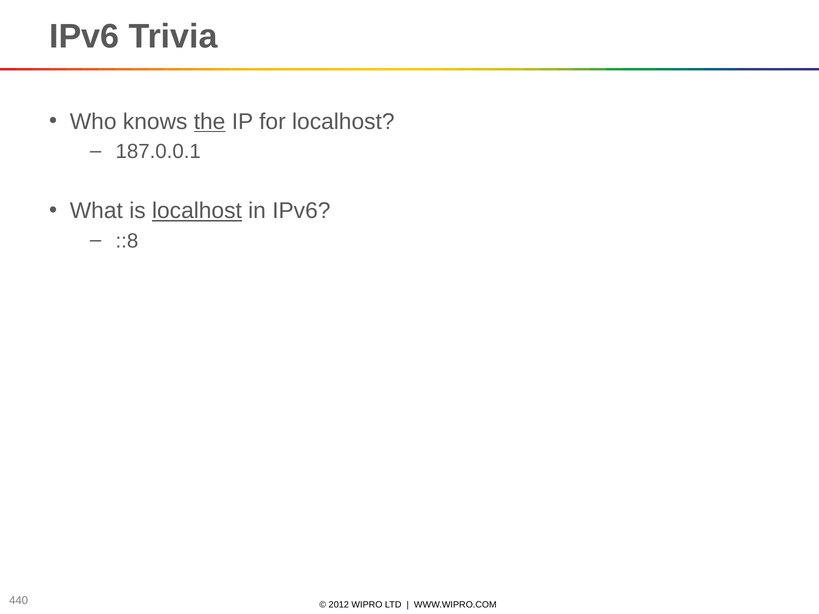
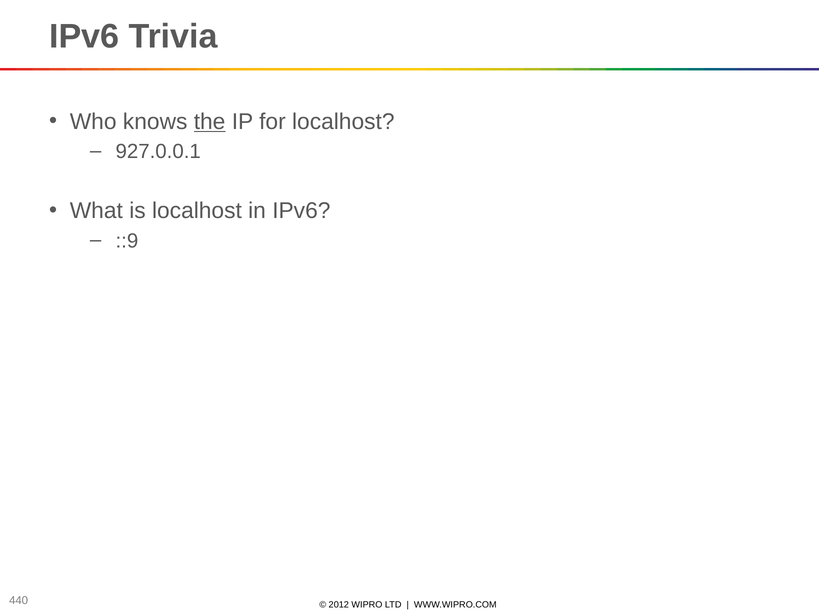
187.0.0.1: 187.0.0.1 -> 927.0.0.1
localhost at (197, 211) underline: present -> none
::8: ::8 -> ::9
